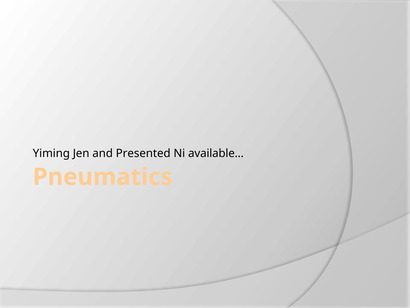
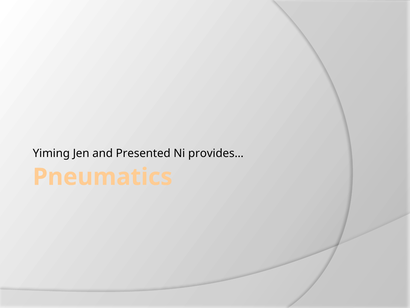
available…: available… -> provides…
